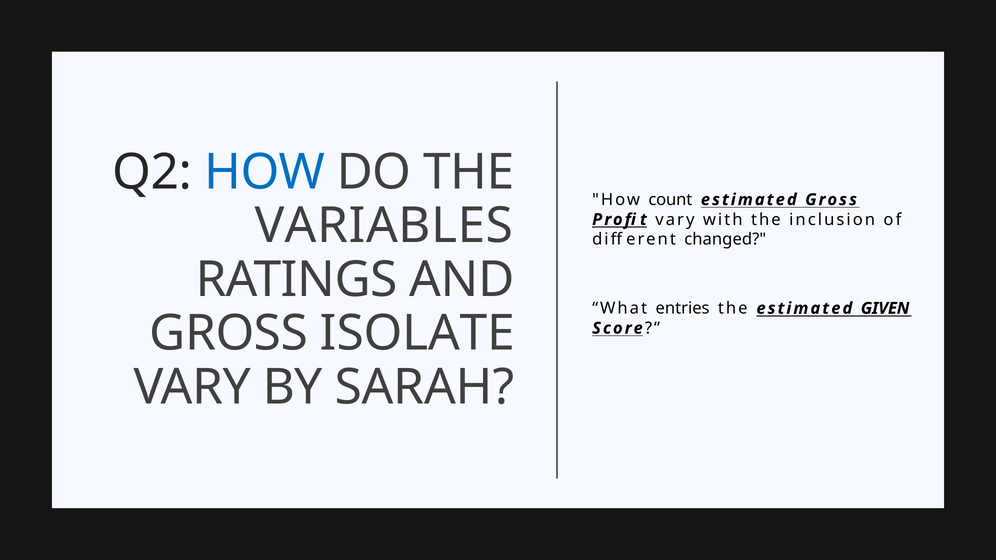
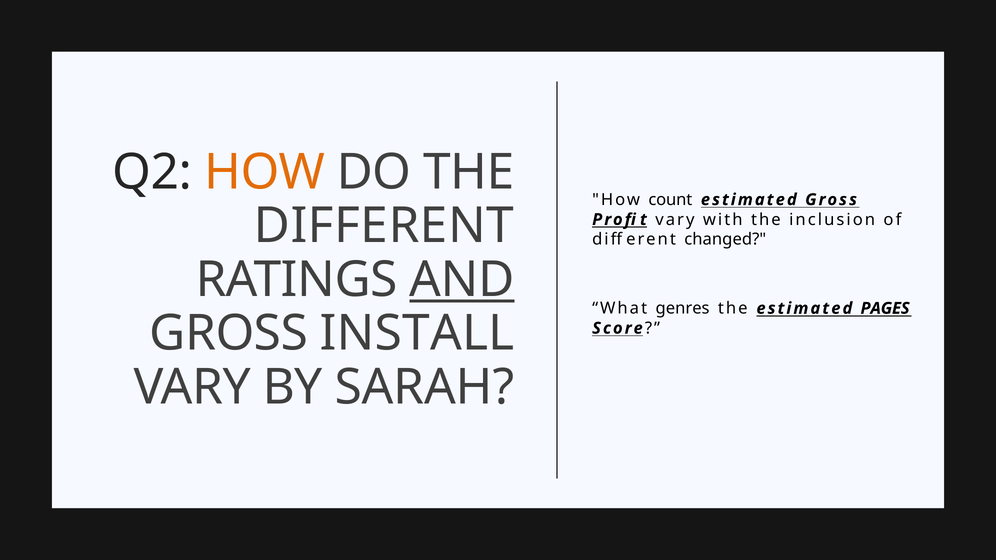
HOW at (265, 172) colour: blue -> orange
VARIABLES at (384, 226): VARIABLES -> DIFFERENT
AND underline: none -> present
entries: entries -> genres
GIVEN: GIVEN -> PAGES
ISOLATE: ISOLATE -> INSTALL
